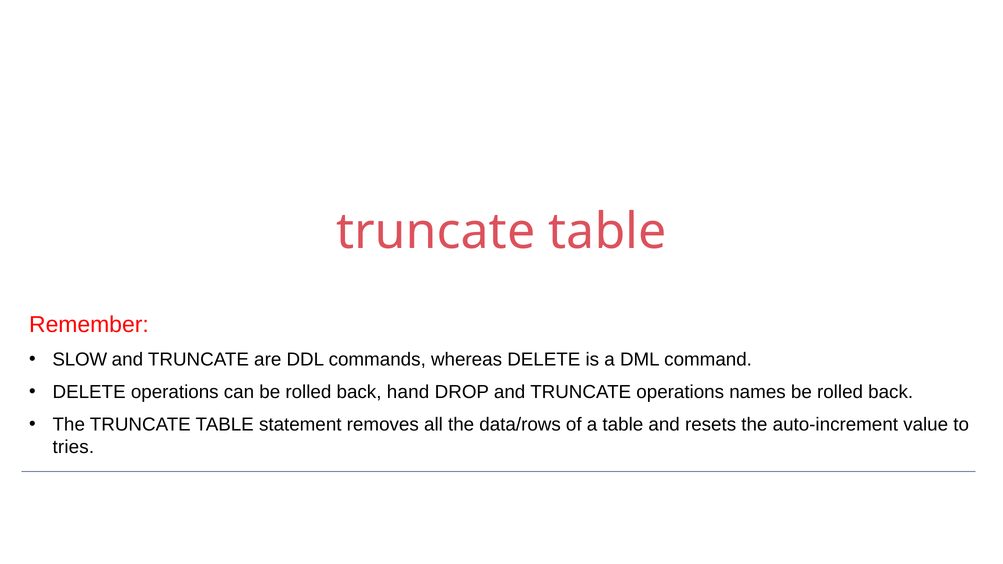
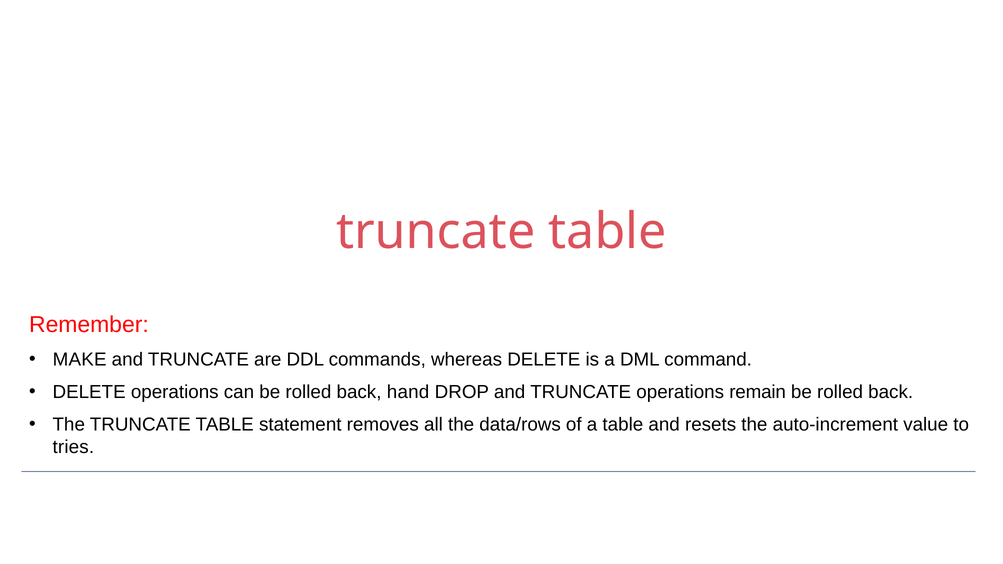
SLOW: SLOW -> MAKE
names: names -> remain
